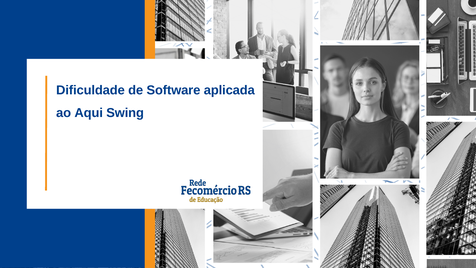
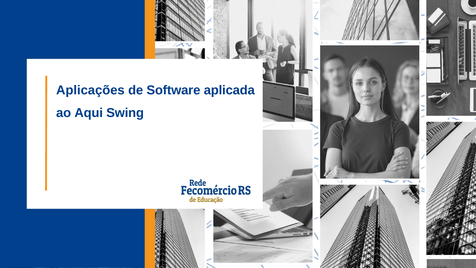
Dificuldade: Dificuldade -> Aplicações
